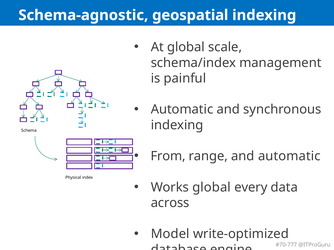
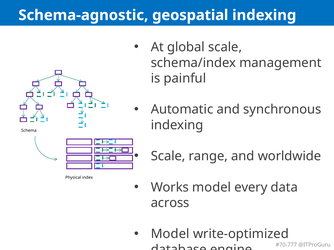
From at (168, 156): From -> Scale
and automatic: automatic -> worldwide
Works global: global -> model
